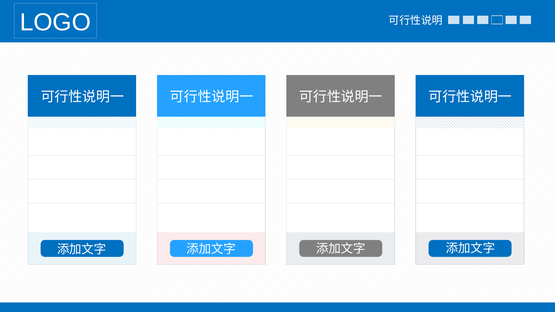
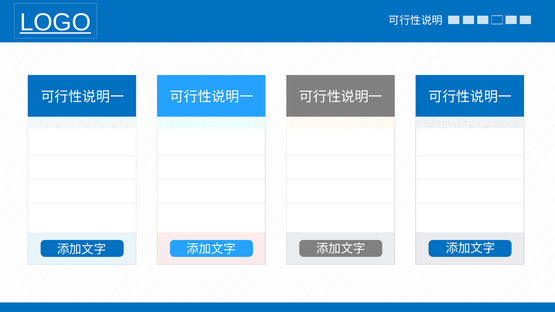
LOGO underline: none -> present
